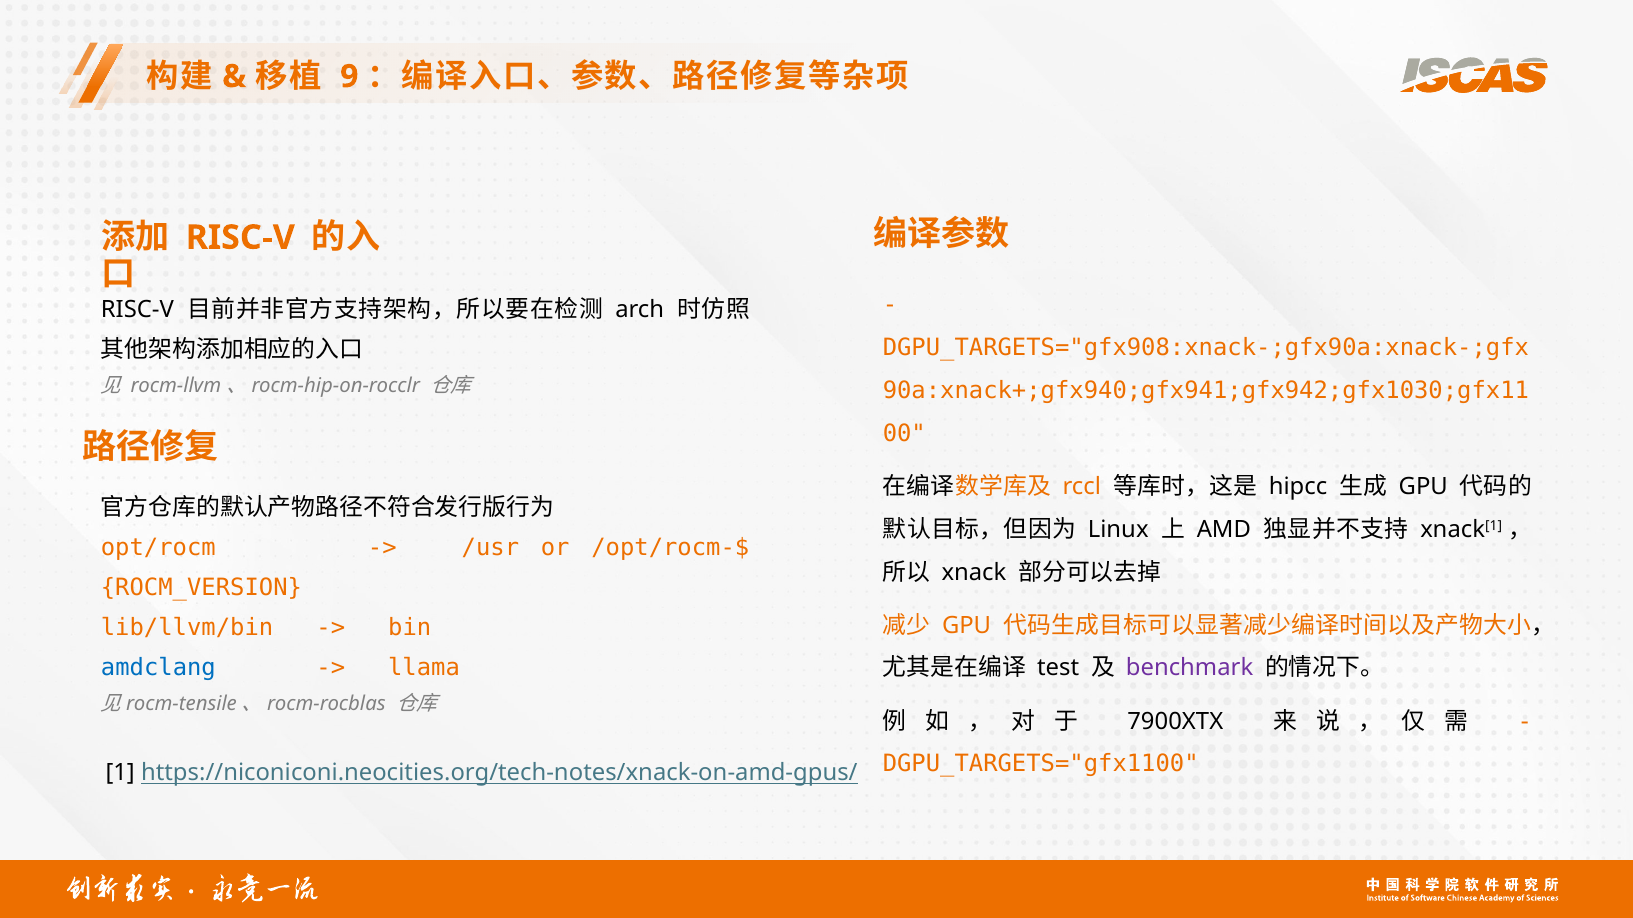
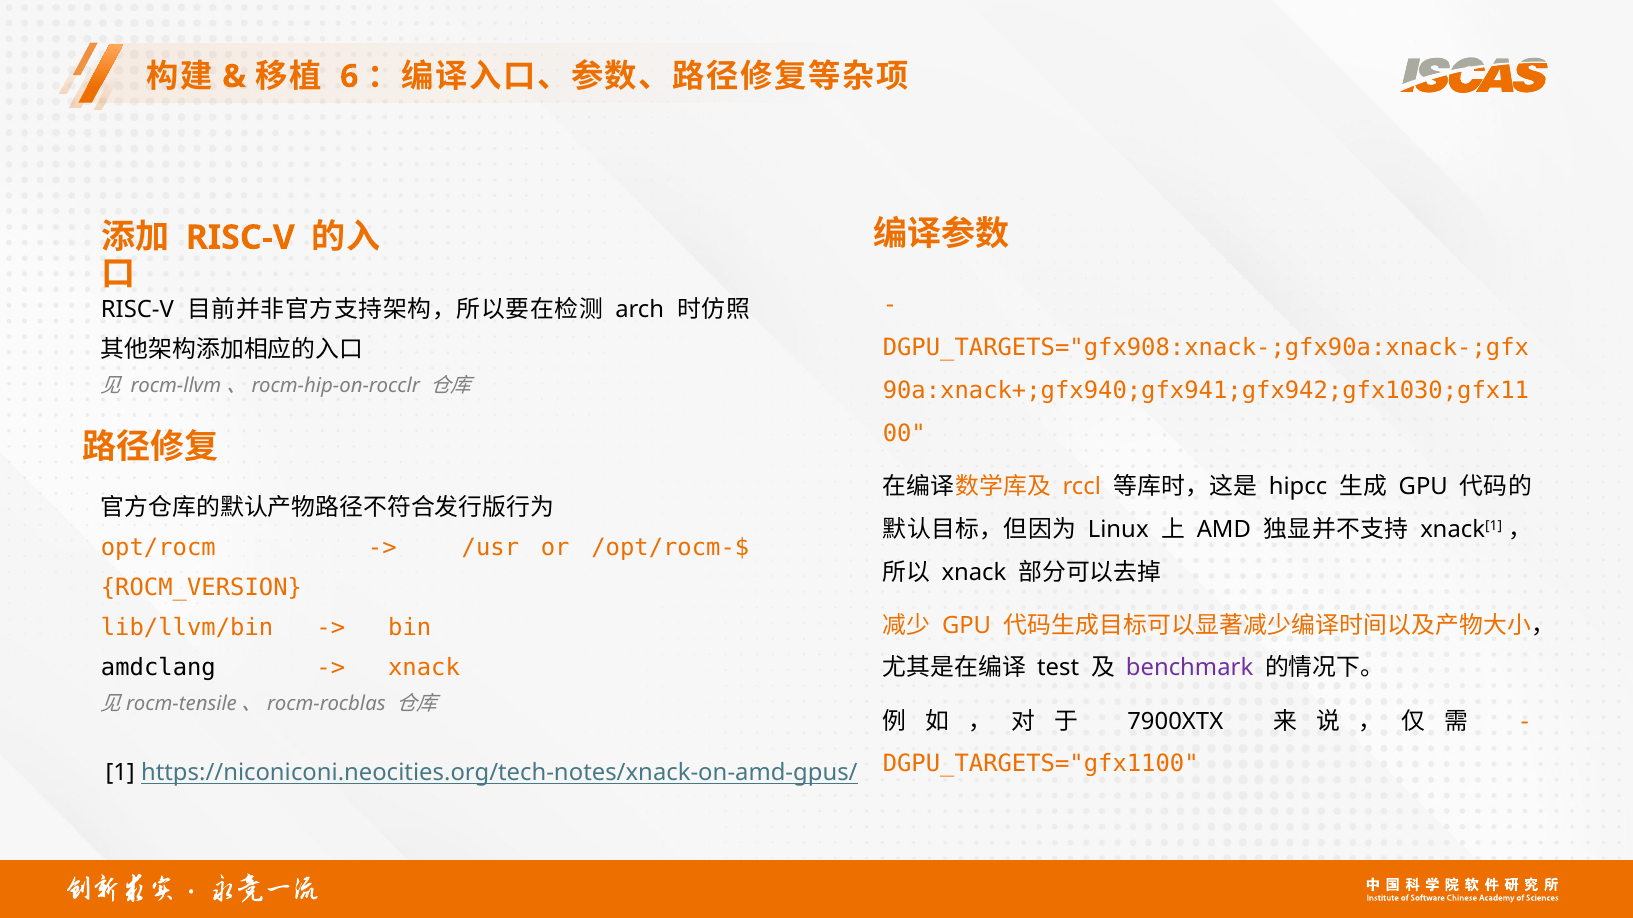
9: 9 -> 6
amdclang colour: blue -> black
llama at (424, 668): llama -> xnack
